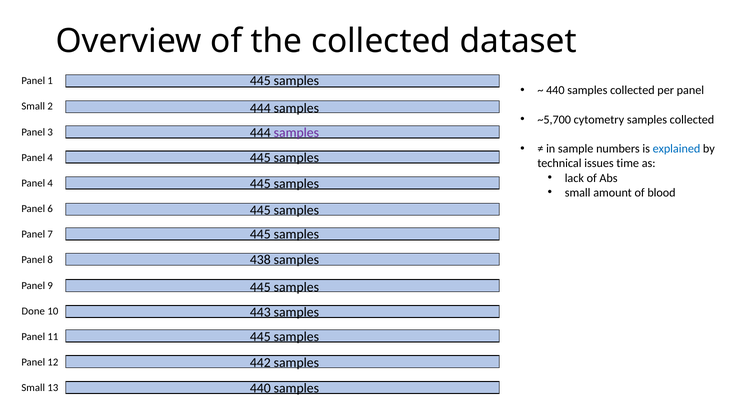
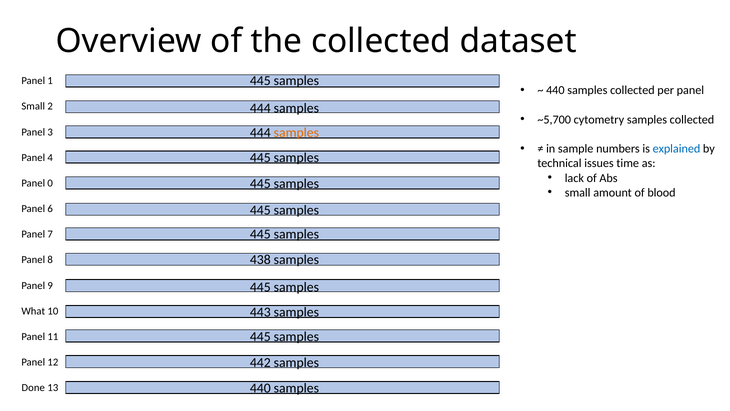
samples at (296, 133) colour: purple -> orange
4 at (50, 183): 4 -> 0
Done: Done -> What
Small at (33, 388): Small -> Done
